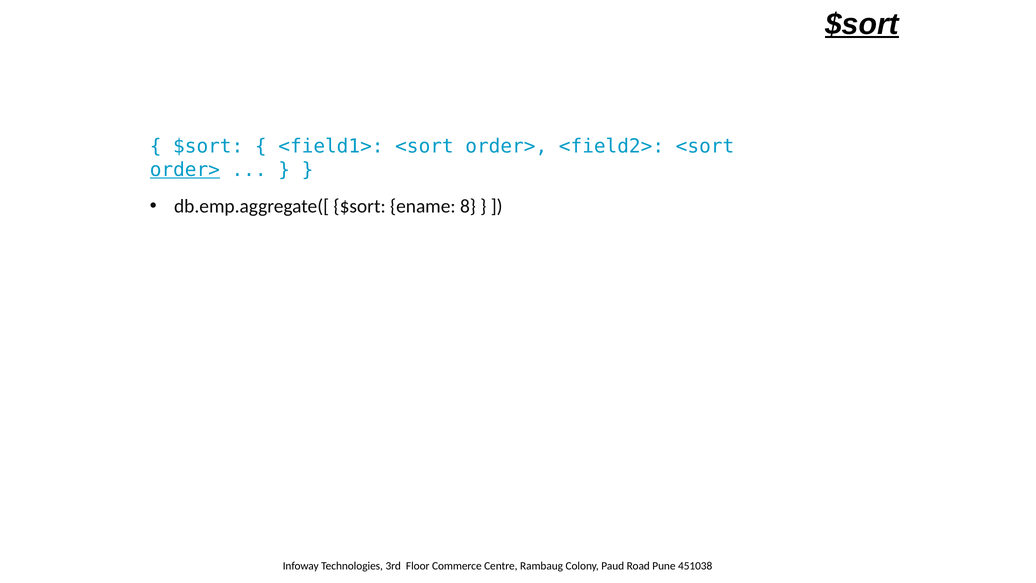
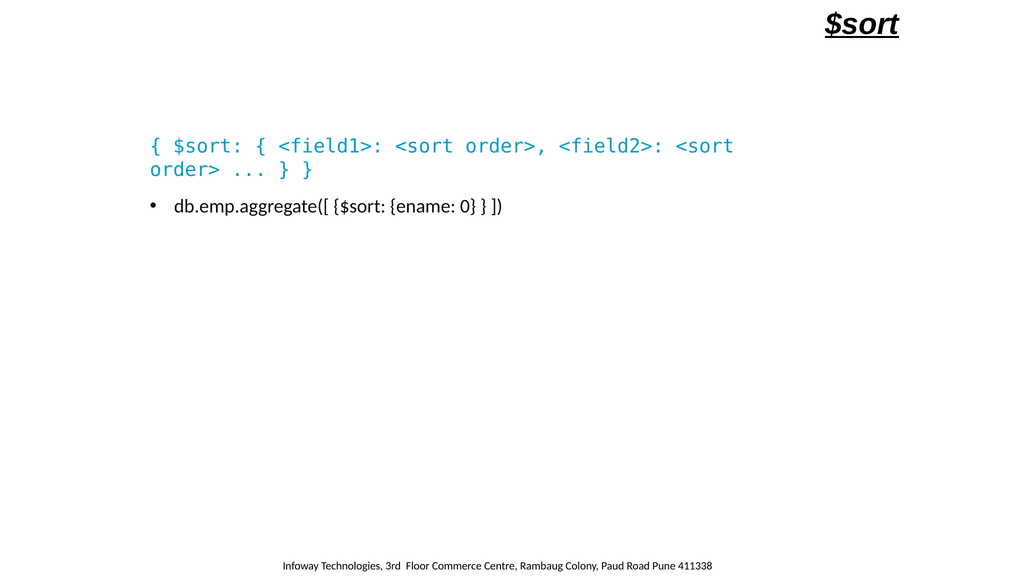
order> at (185, 170) underline: present -> none
8: 8 -> 0
451038: 451038 -> 411338
